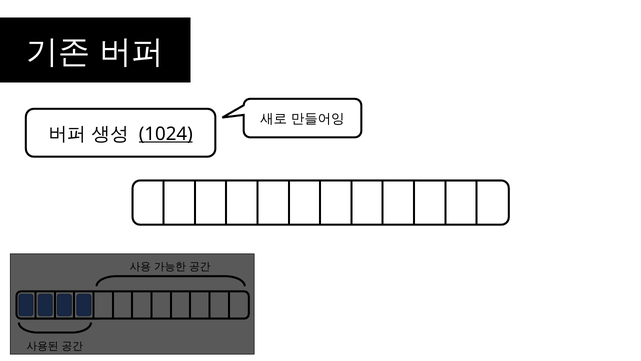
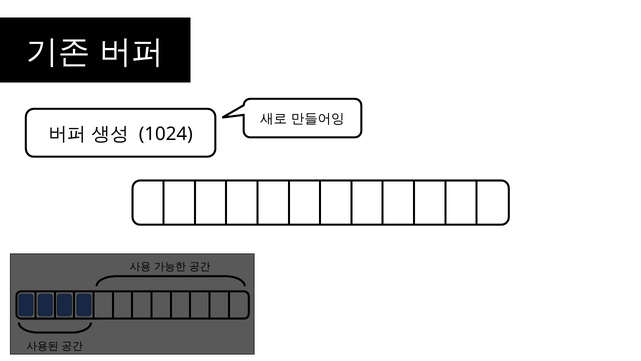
1024 underline: present -> none
